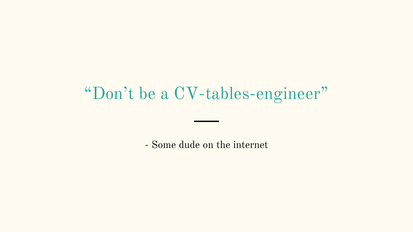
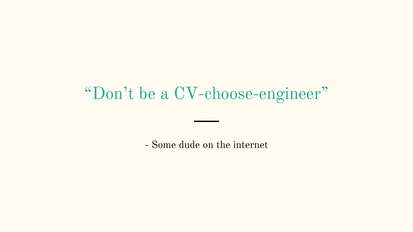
CV-tables-engineer: CV-tables-engineer -> CV-choose-engineer
